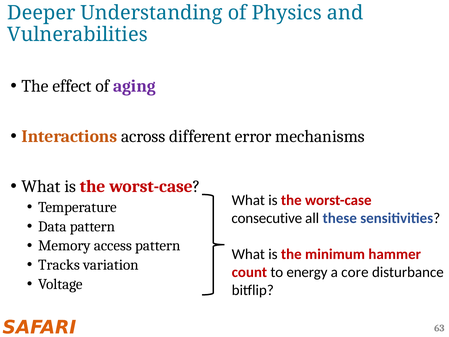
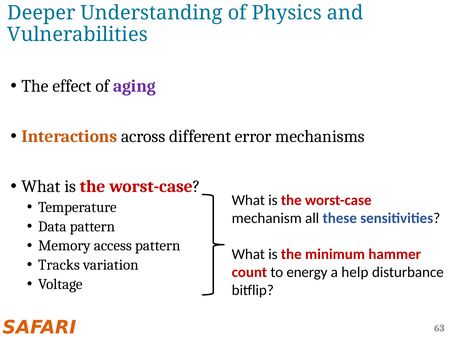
consecutive: consecutive -> mechanism
core: core -> help
